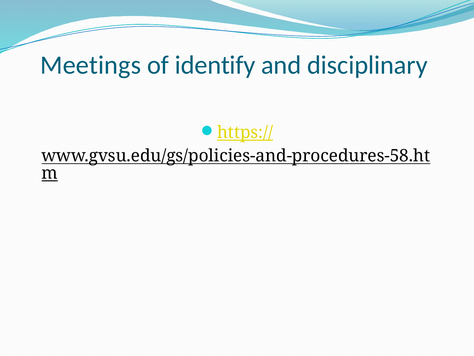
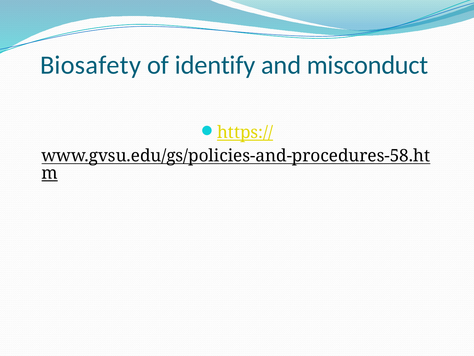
Meetings: Meetings -> Biosafety
disciplinary: disciplinary -> misconduct
